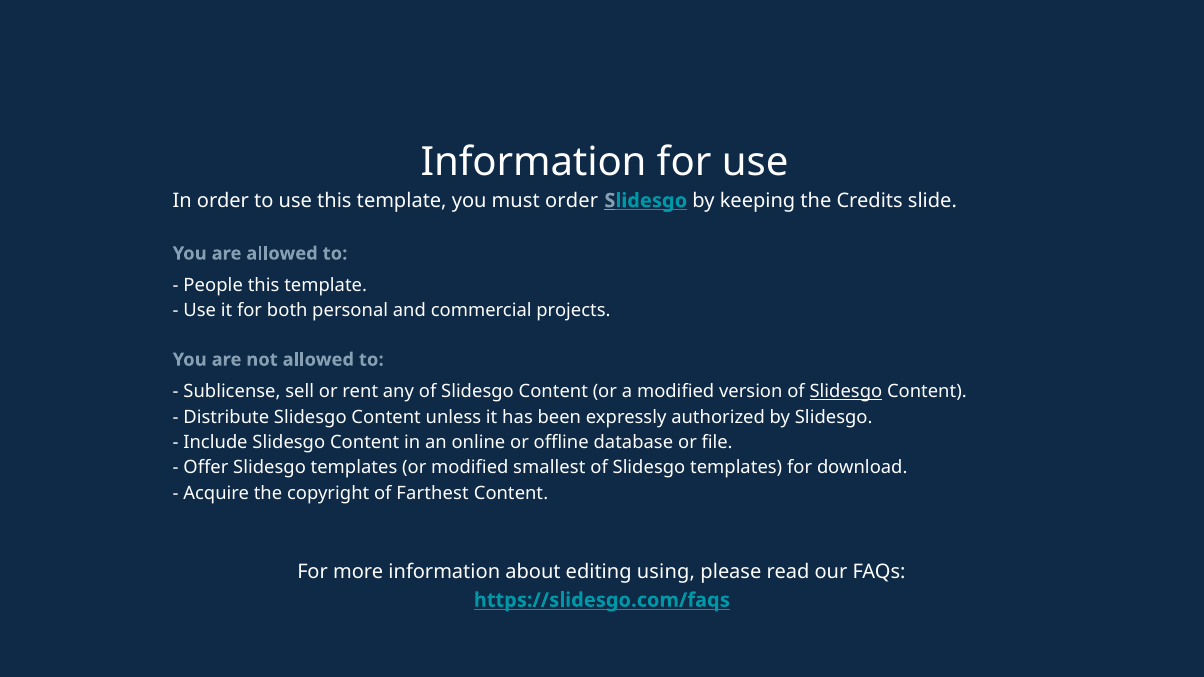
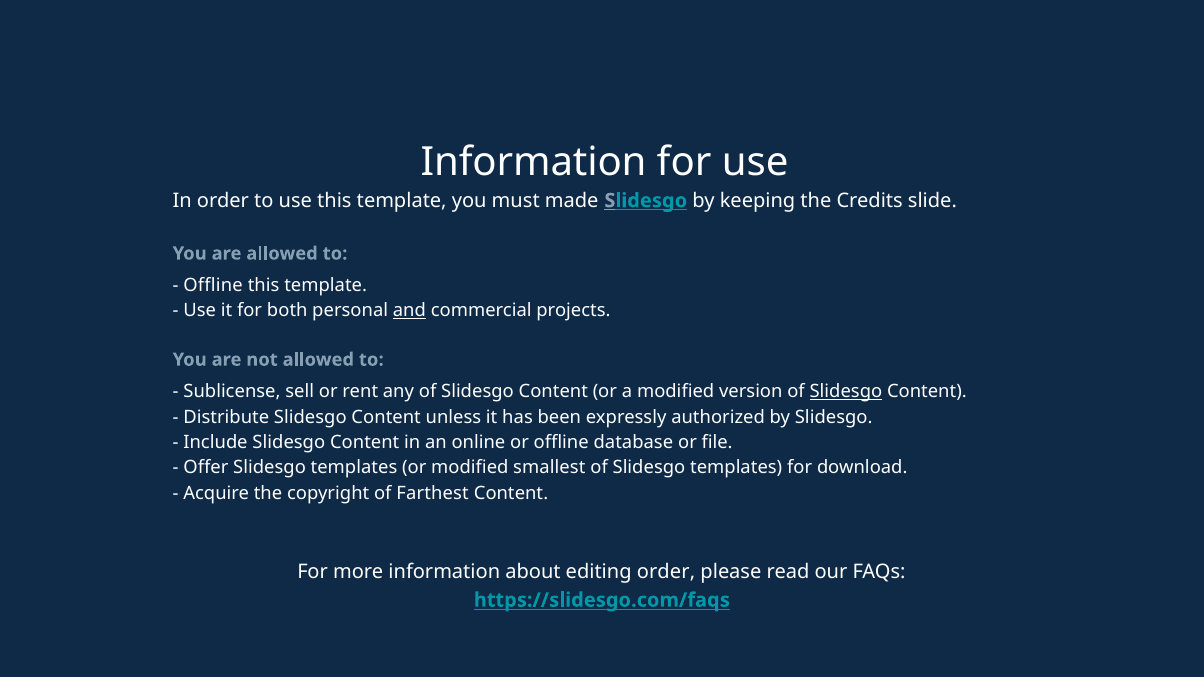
must order: order -> made
People at (213, 286): People -> Offline
and underline: none -> present
editing using: using -> order
